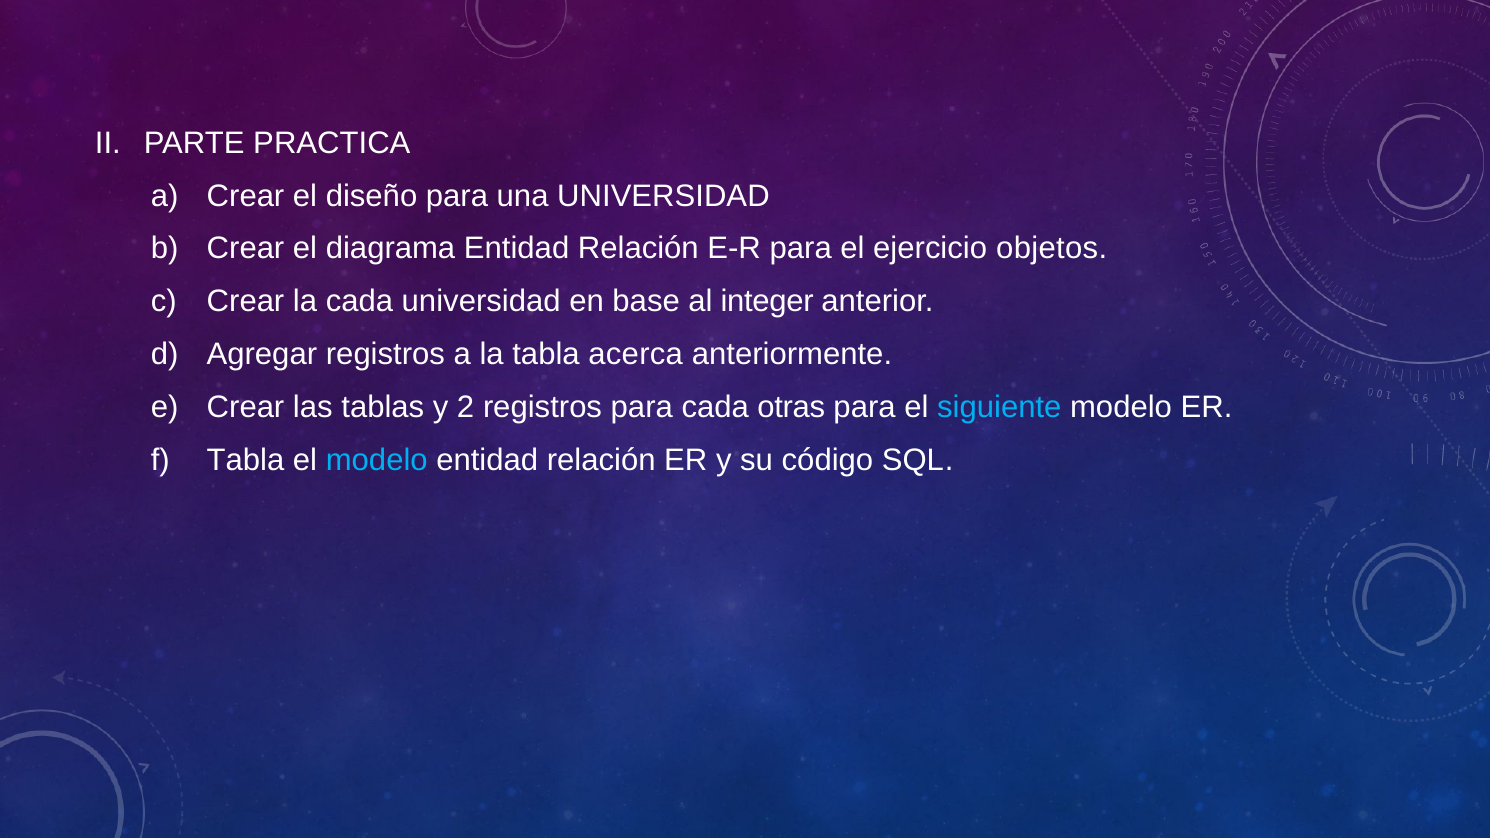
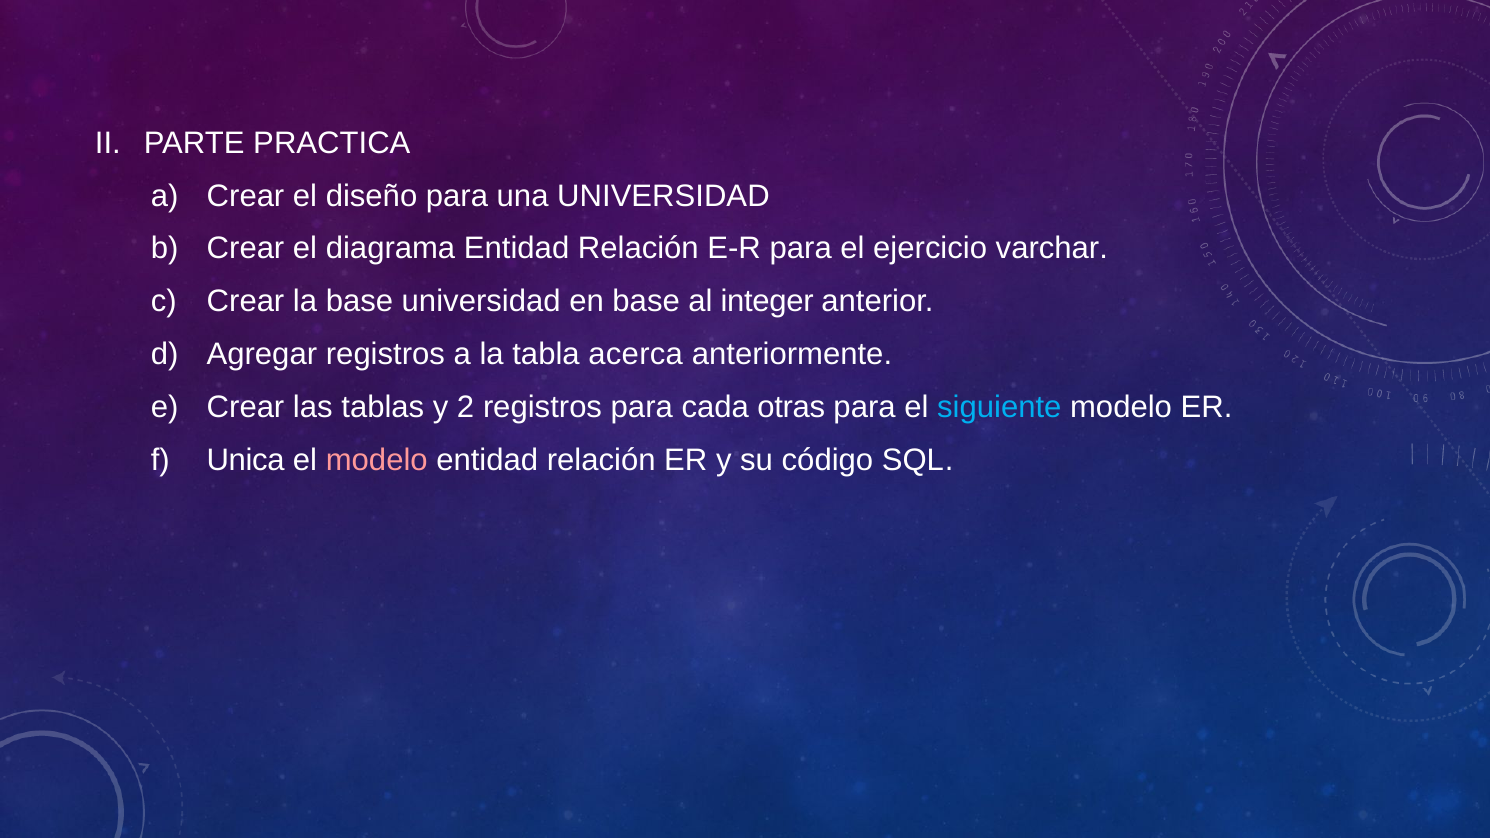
objetos: objetos -> varchar
la cada: cada -> base
Tabla at (246, 460): Tabla -> Unica
modelo at (377, 460) colour: light blue -> pink
